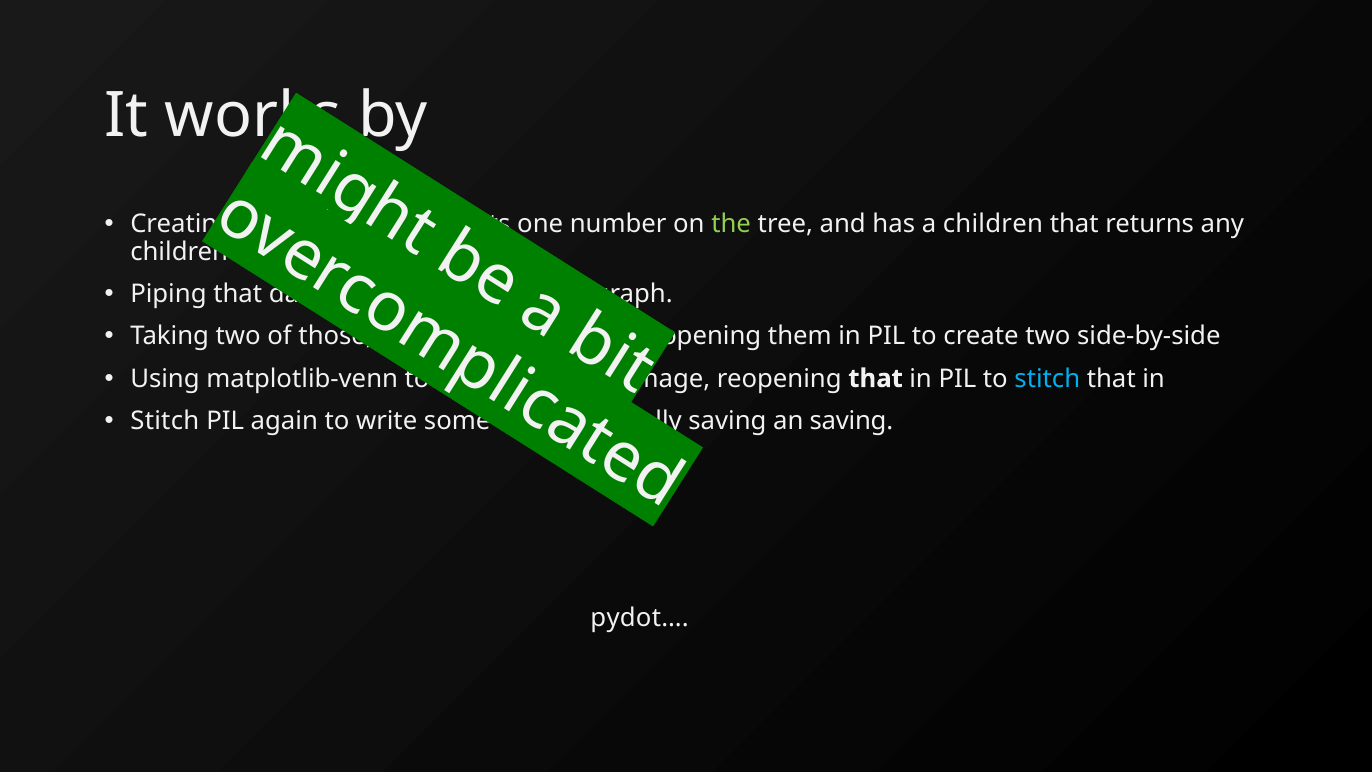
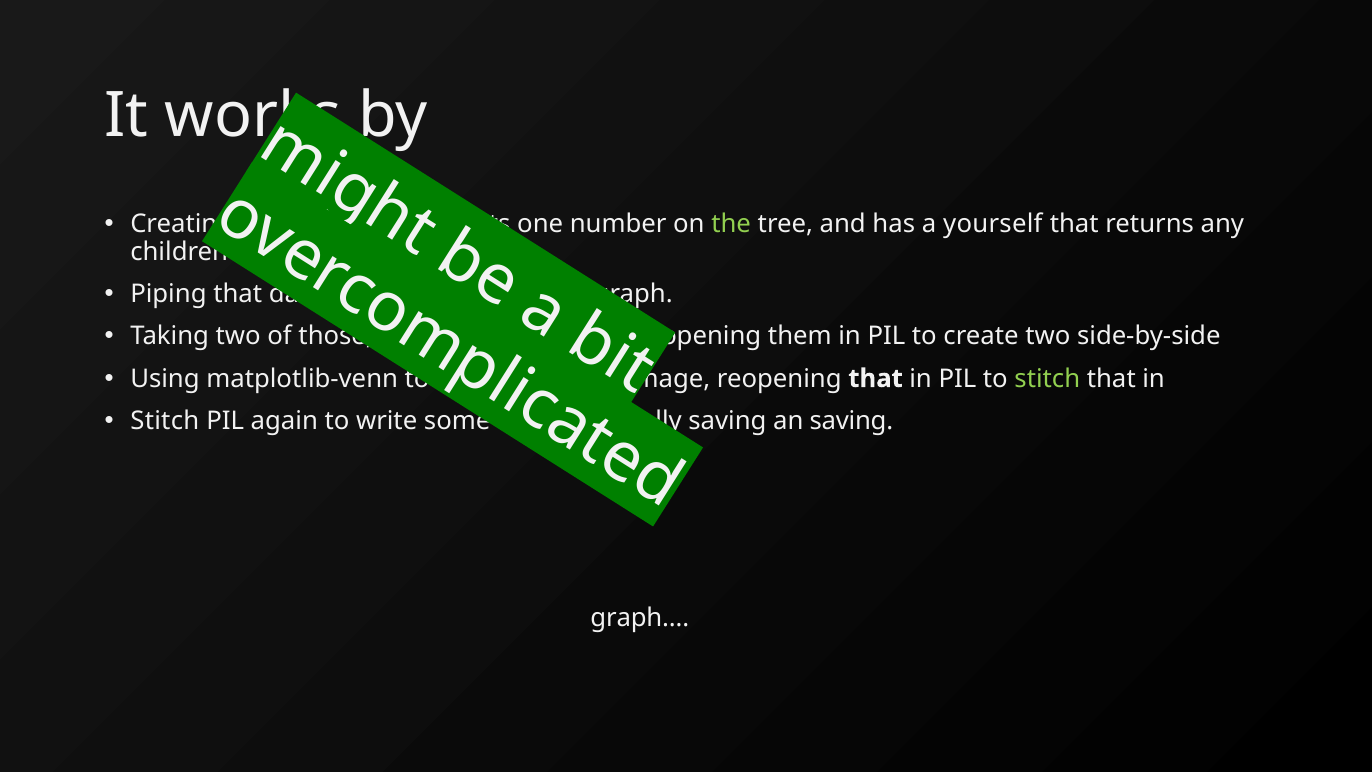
a children: children -> yourself
stitch at (1047, 378) colour: light blue -> light green
pydot…: pydot… -> graph…
